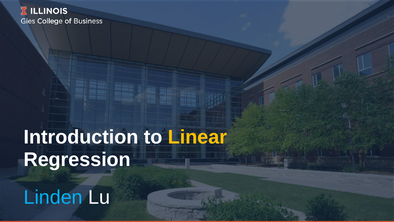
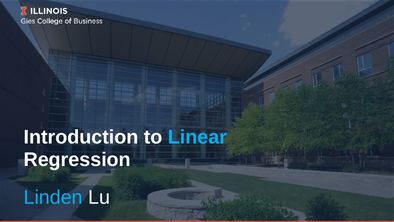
Linear colour: yellow -> light blue
